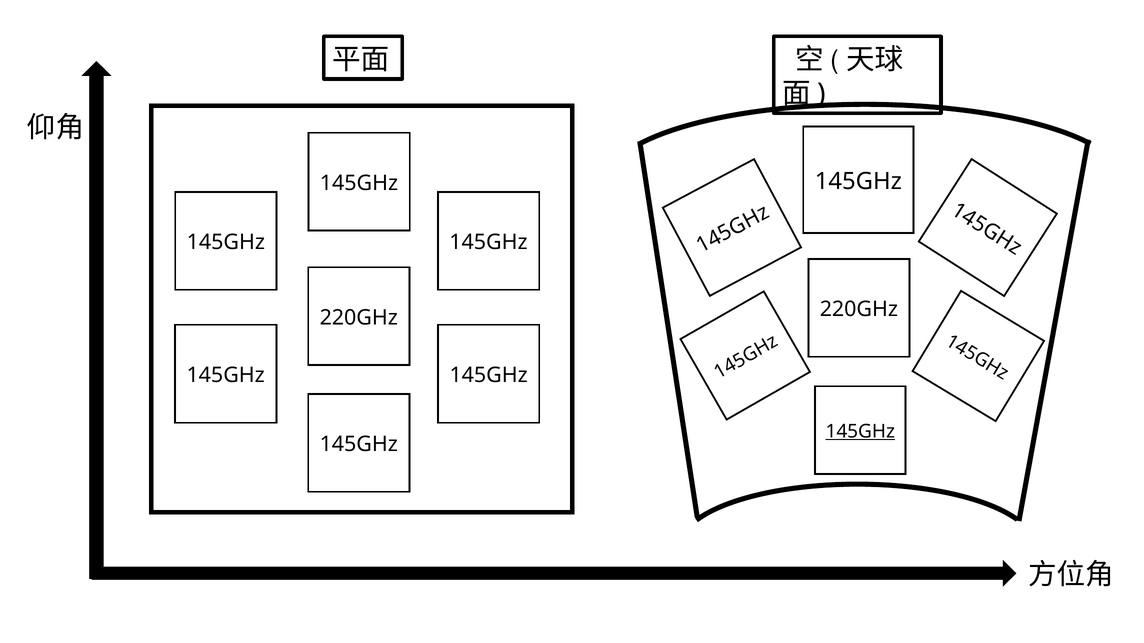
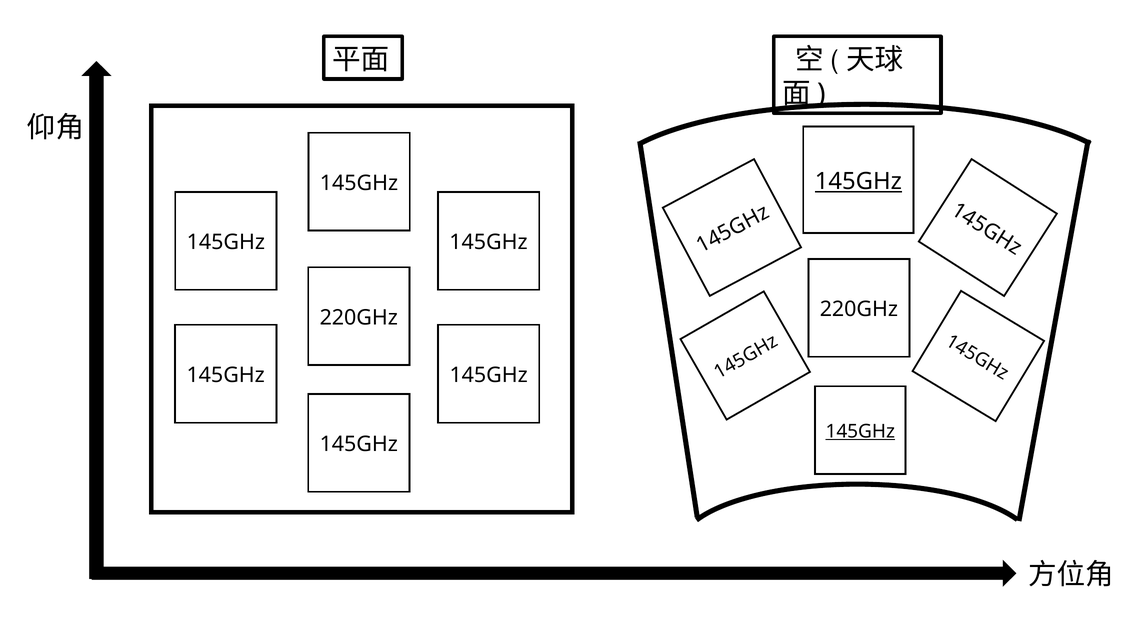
145GHz at (858, 182) underline: none -> present
